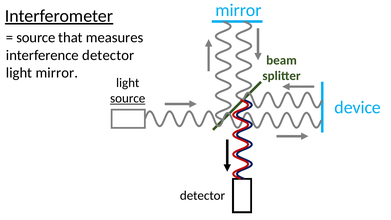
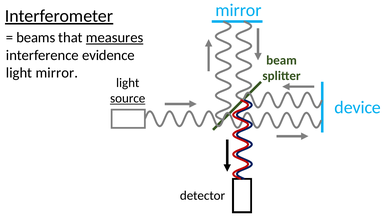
source at (36, 38): source -> beams
measures underline: none -> present
interference detector: detector -> evidence
